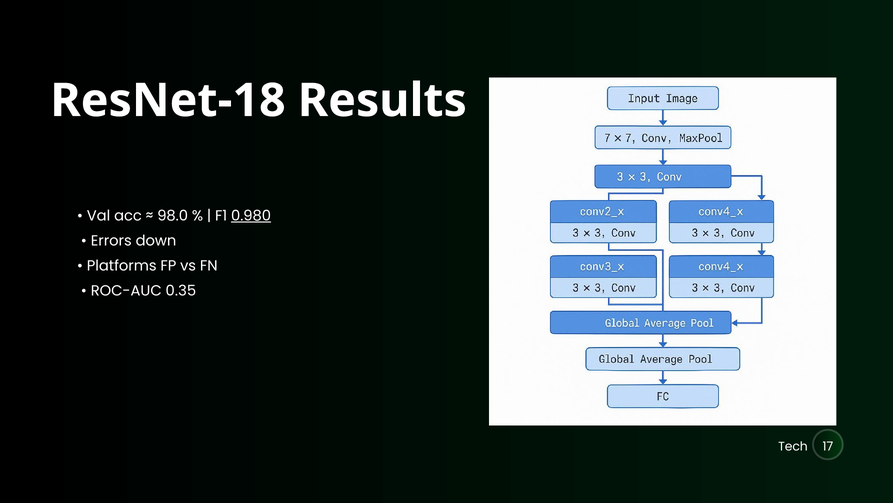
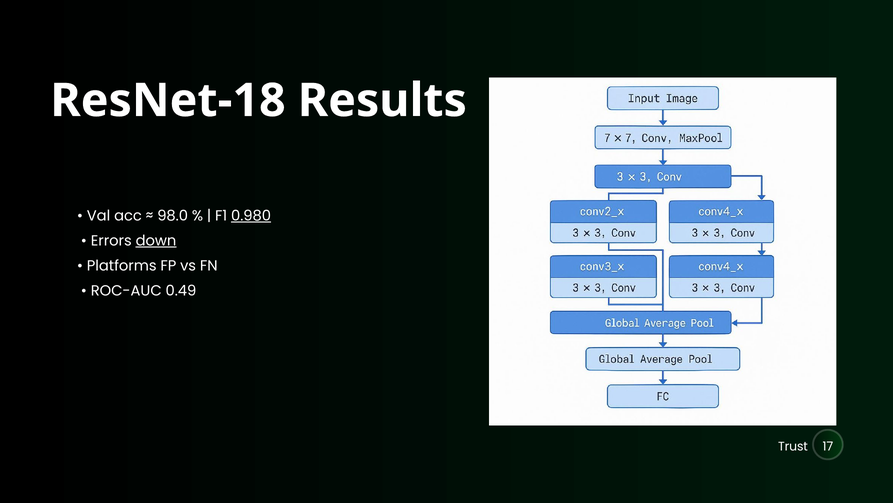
down underline: none -> present
0.35: 0.35 -> 0.49
Tech: Tech -> Trust
